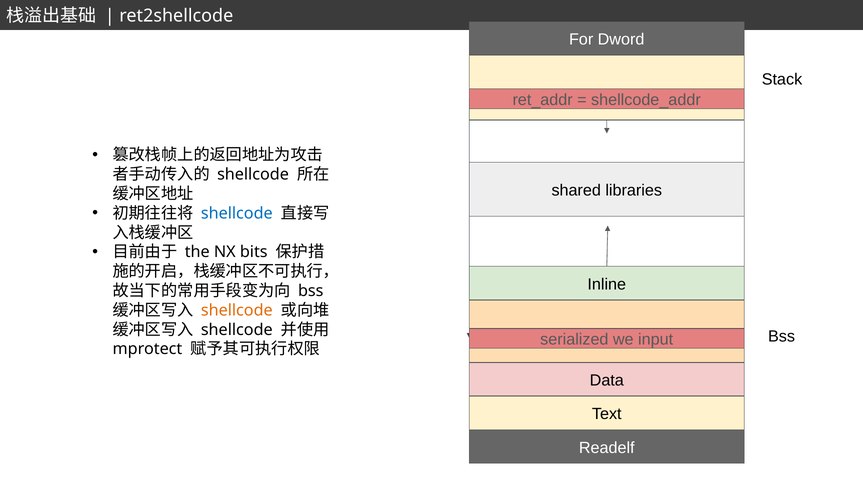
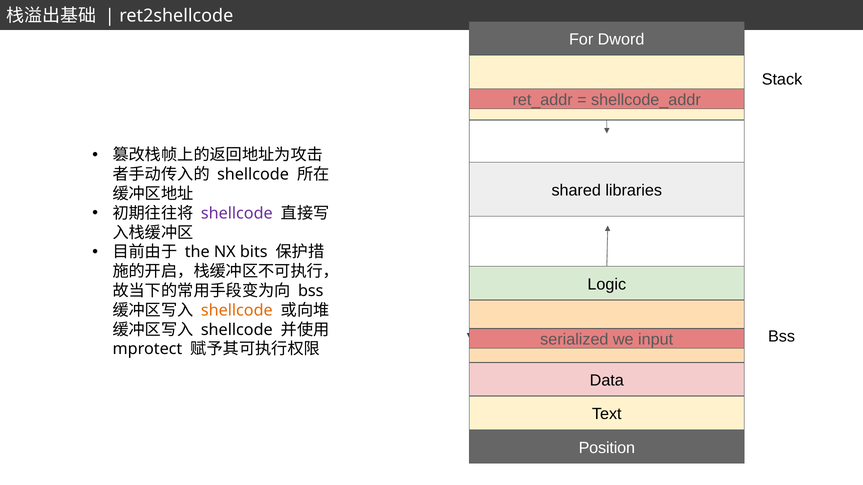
shellcode at (237, 214) colour: blue -> purple
Inline: Inline -> Logic
Readelf: Readelf -> Position
